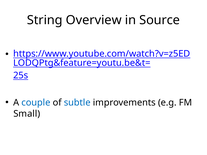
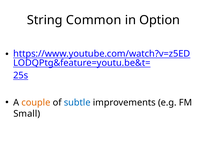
Overview: Overview -> Common
Source: Source -> Option
couple colour: blue -> orange
